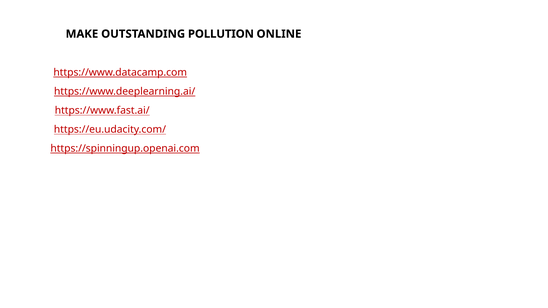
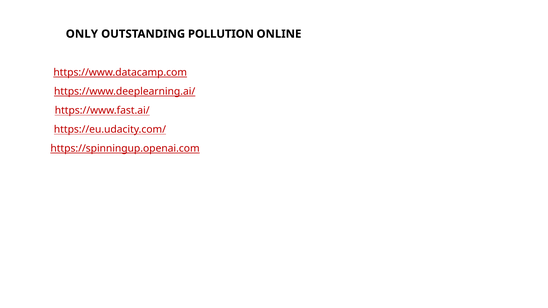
MAKE: MAKE -> ONLY
